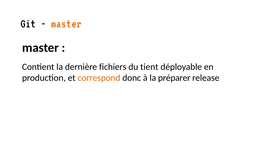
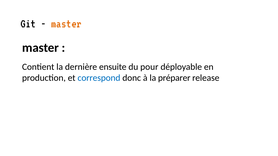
fichiers: fichiers -> ensuite
tient: tient -> pour
correspond colour: orange -> blue
